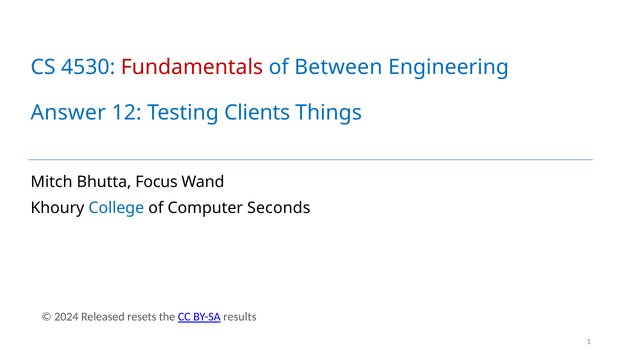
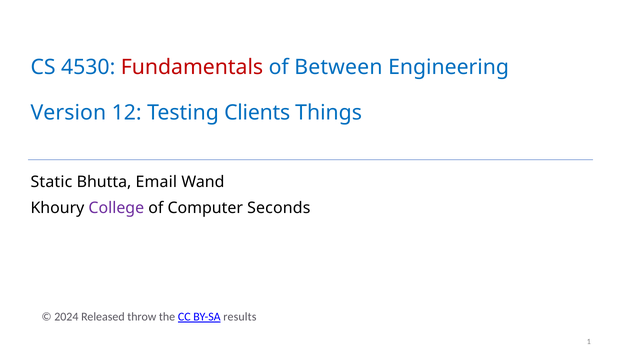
Answer: Answer -> Version
Mitch: Mitch -> Static
Focus: Focus -> Email
College colour: blue -> purple
resets: resets -> throw
